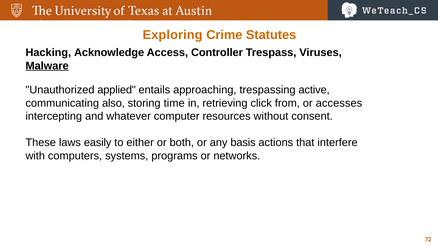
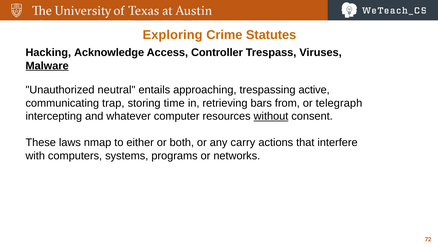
applied: applied -> neutral
also: also -> trap
click: click -> bars
accesses: accesses -> telegraph
without underline: none -> present
easily: easily -> nmap
basis: basis -> carry
